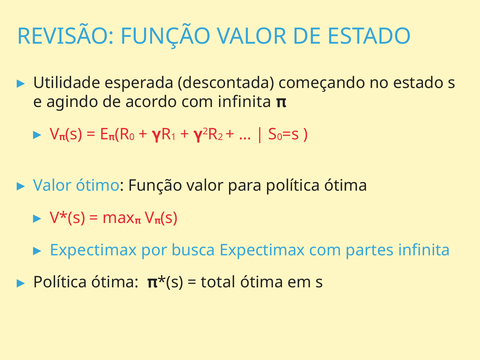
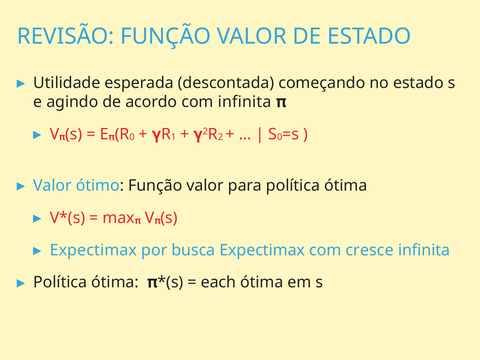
partes: partes -> cresce
total: total -> each
